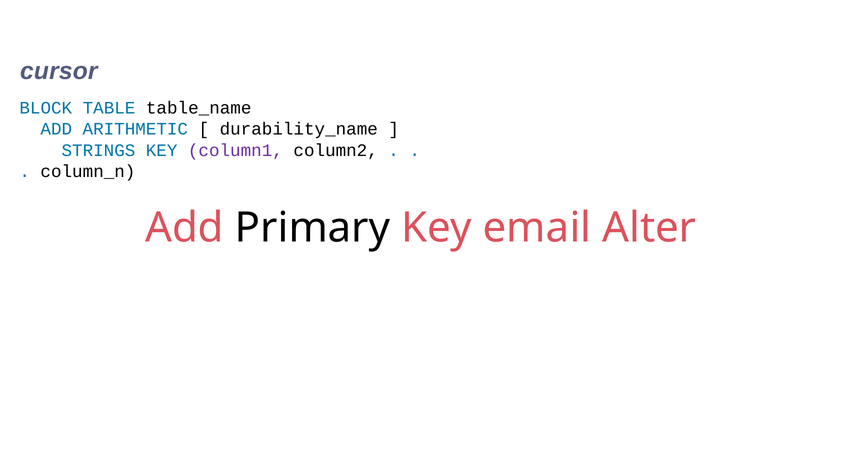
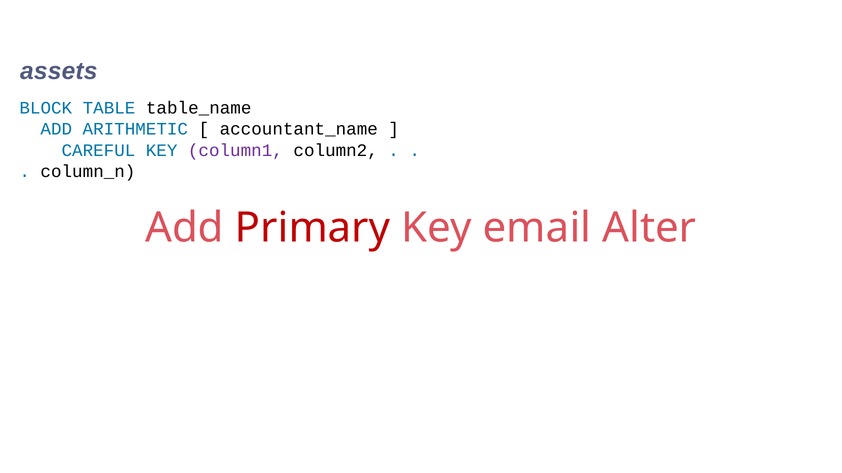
cursor: cursor -> assets
durability_name: durability_name -> accountant_name
STRINGS: STRINGS -> CAREFUL
Primary colour: black -> red
